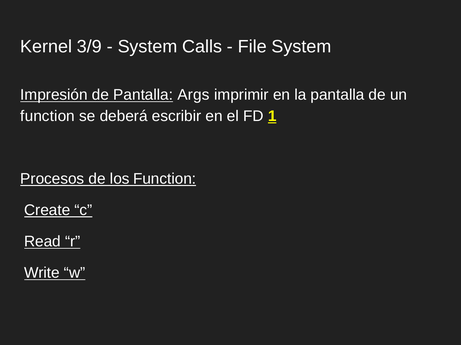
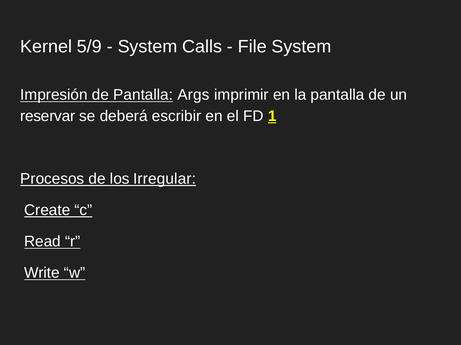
3/9: 3/9 -> 5/9
function at (48, 116): function -> reservar
los Function: Function -> Irregular
